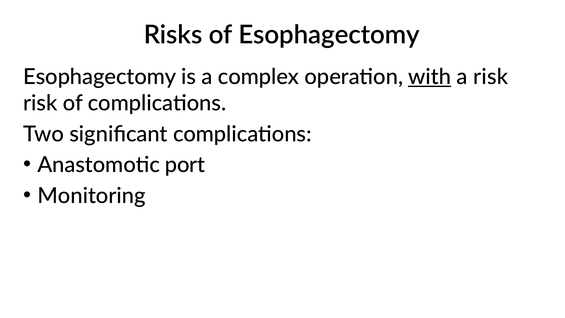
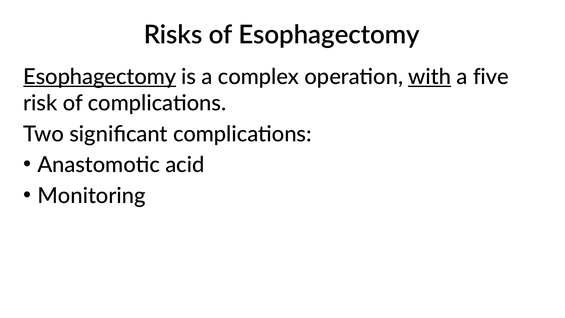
Esophagectomy at (100, 77) underline: none -> present
a risk: risk -> five
port: port -> acid
